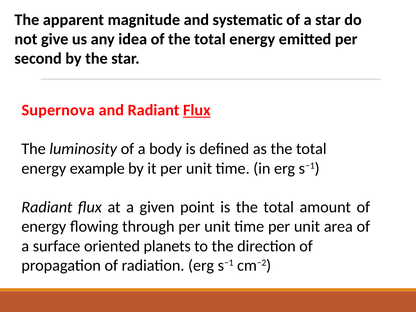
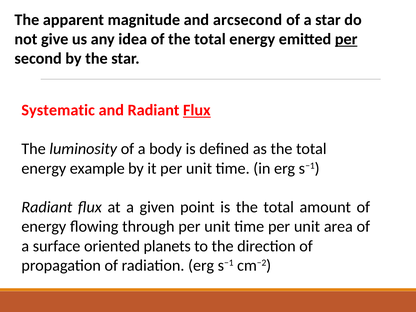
systematic: systematic -> arcsecond
per at (346, 39) underline: none -> present
Supernova: Supernova -> Systematic
